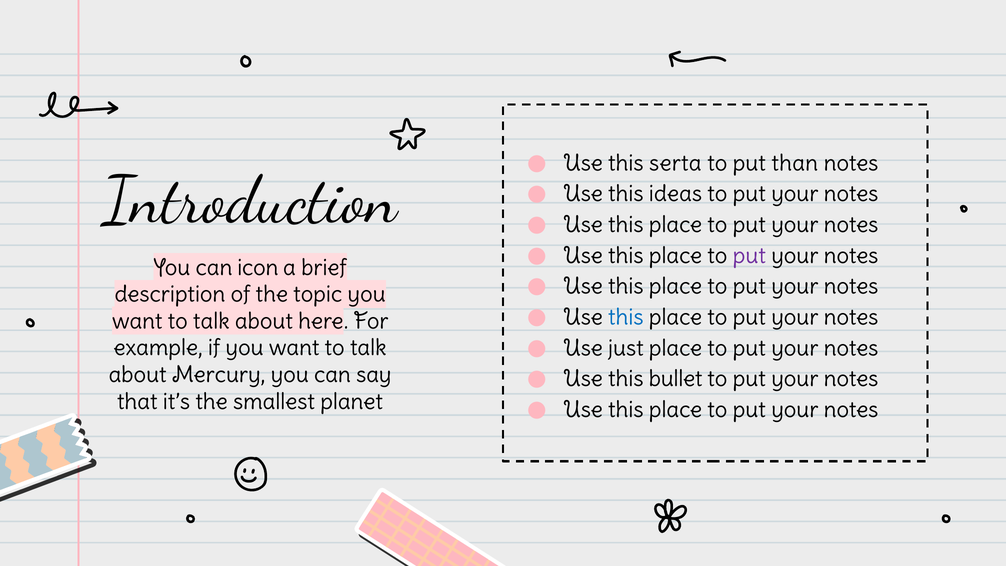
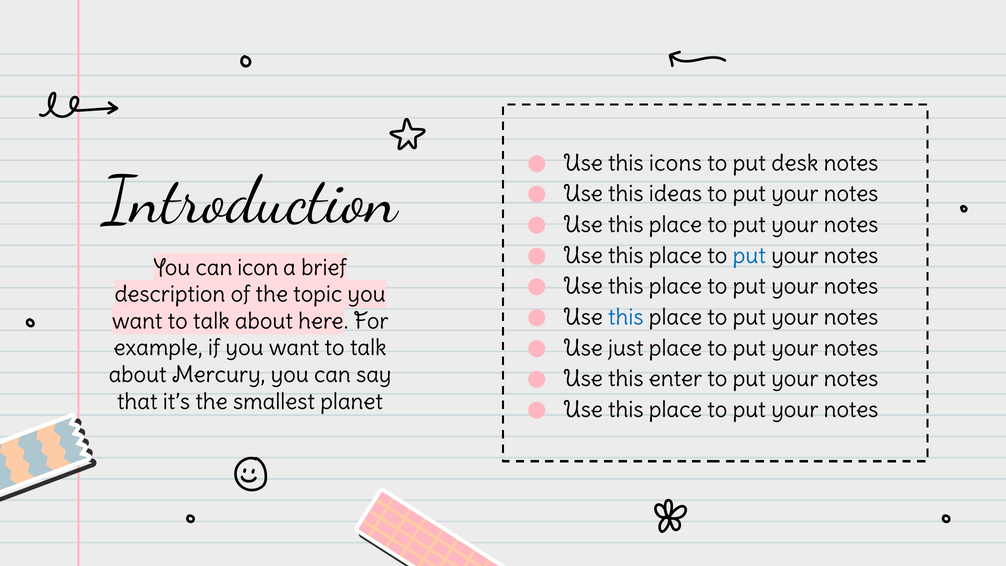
serta: serta -> icons
than: than -> desk
put at (749, 256) colour: purple -> blue
bullet: bullet -> enter
